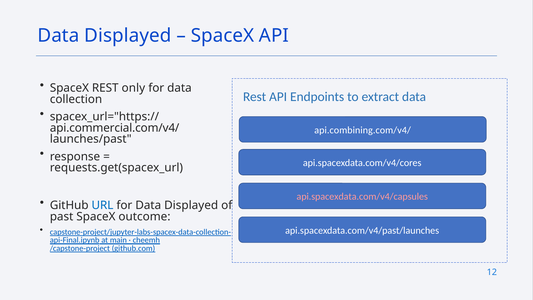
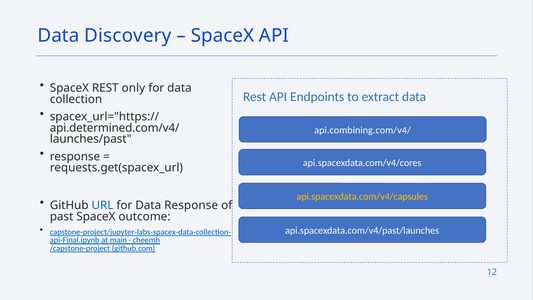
Displayed at (128, 36): Displayed -> Discovery
api.commercial.com/v4/: api.commercial.com/v4/ -> api.determined.com/v4/
api.spacexdata.com/v4/capsules colour: pink -> yellow
for Data Displayed: Displayed -> Response
